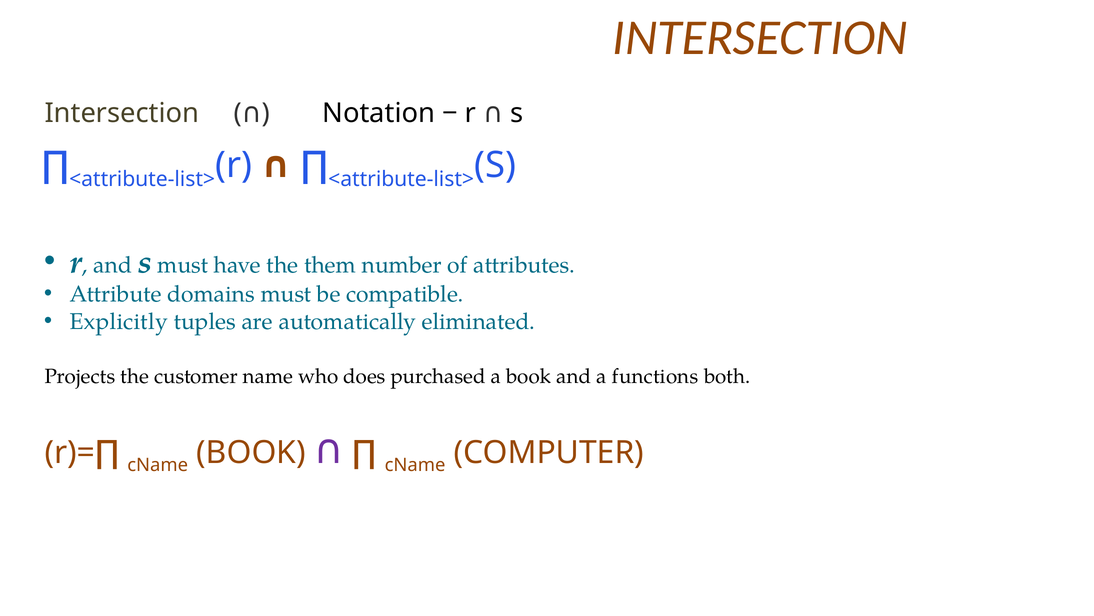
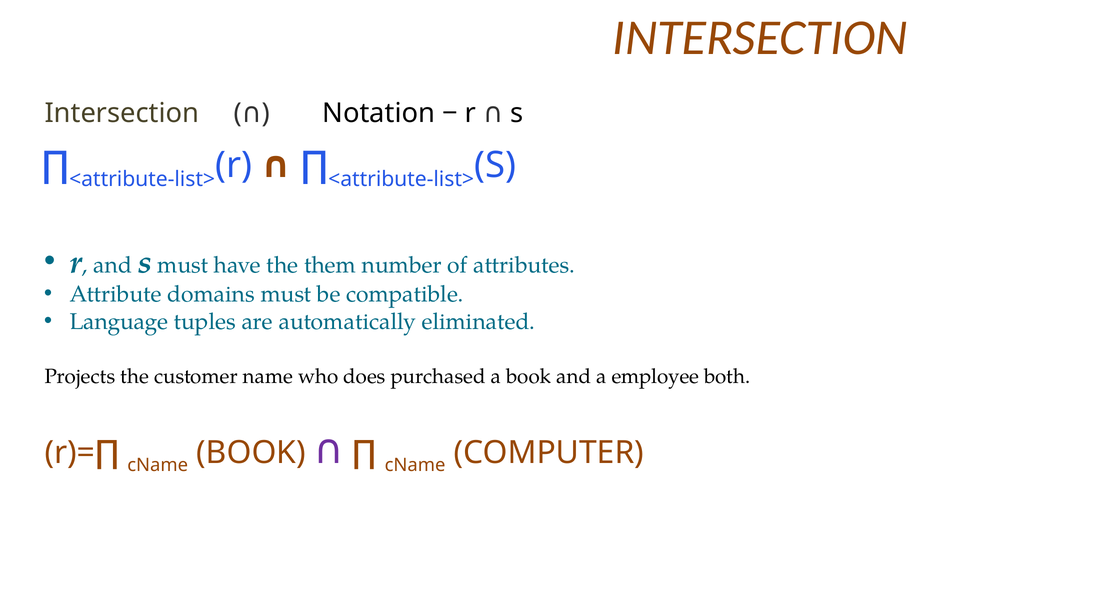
Explicitly: Explicitly -> Language
functions: functions -> employee
